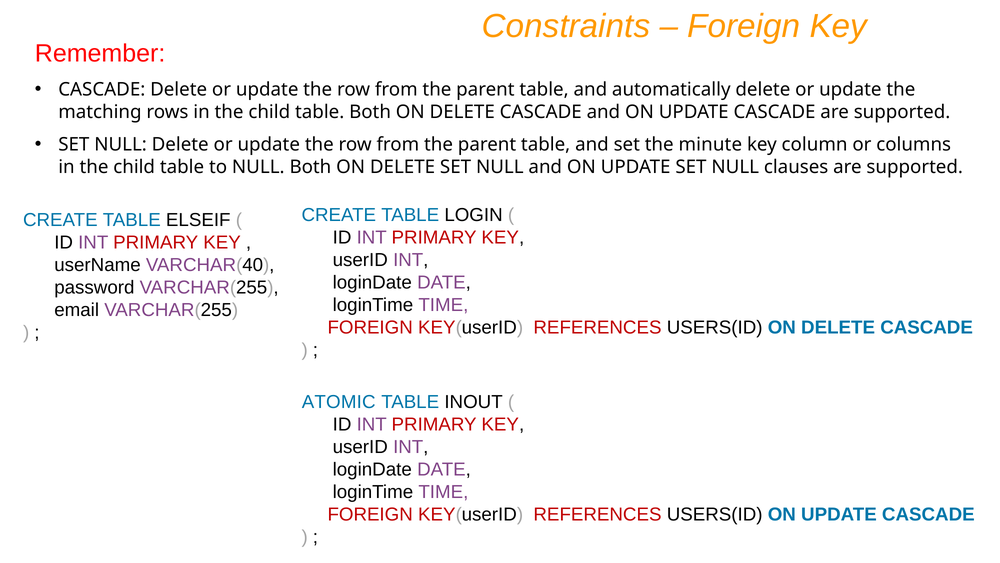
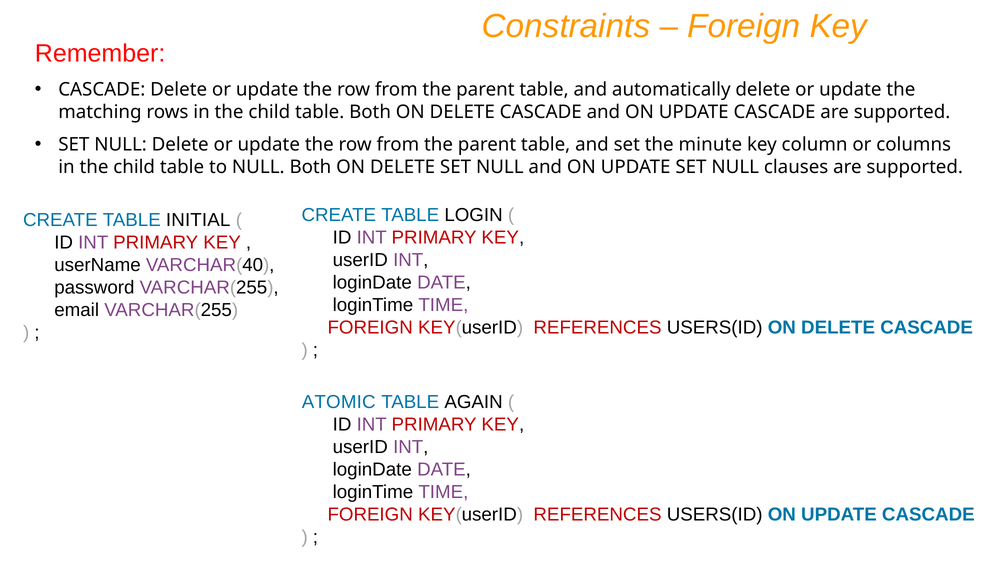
ELSEIF: ELSEIF -> INITIAL
INOUT: INOUT -> AGAIN
